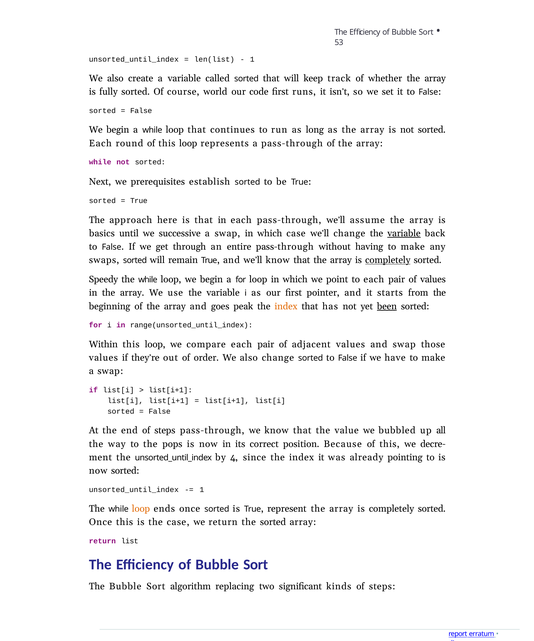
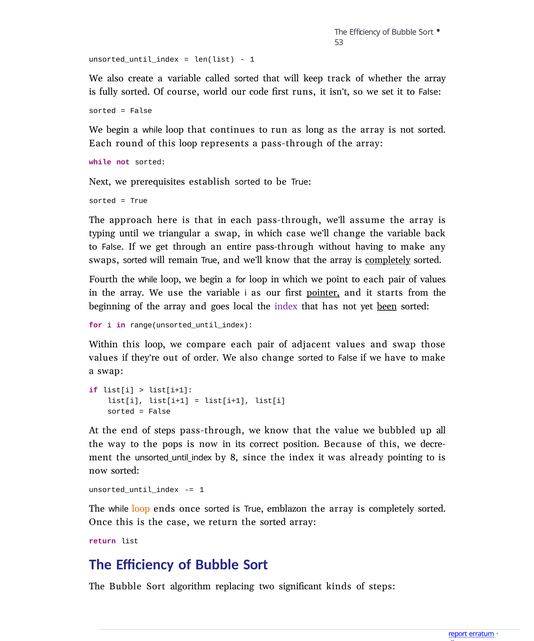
basics: basics -> typing
successive: successive -> triangular
variable at (404, 233) underline: present -> none
Speedy: Speedy -> Fourth
pointer underline: none -> present
peak: peak -> local
index at (286, 306) colour: orange -> purple
4: 4 -> 8
represent: represent -> emblazon
